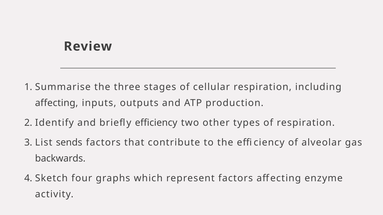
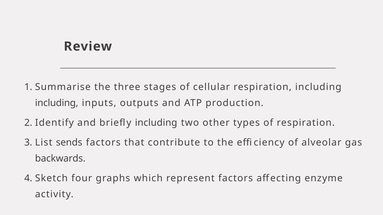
affecting at (57, 103): affecting -> including
briefly efficiency: efficiency -> including
